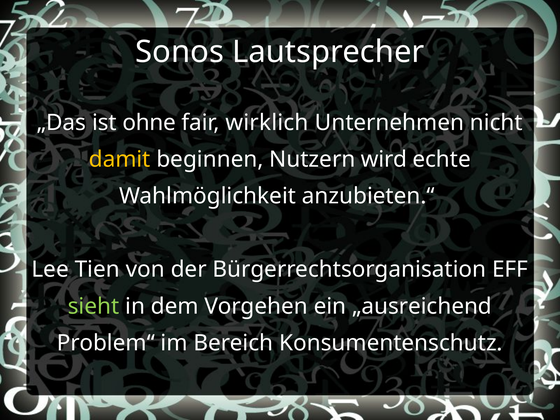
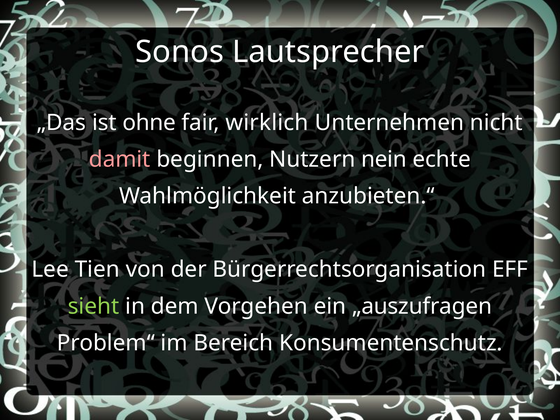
damit colour: yellow -> pink
wird: wird -> nein
„ausreichend: „ausreichend -> „auszufragen
